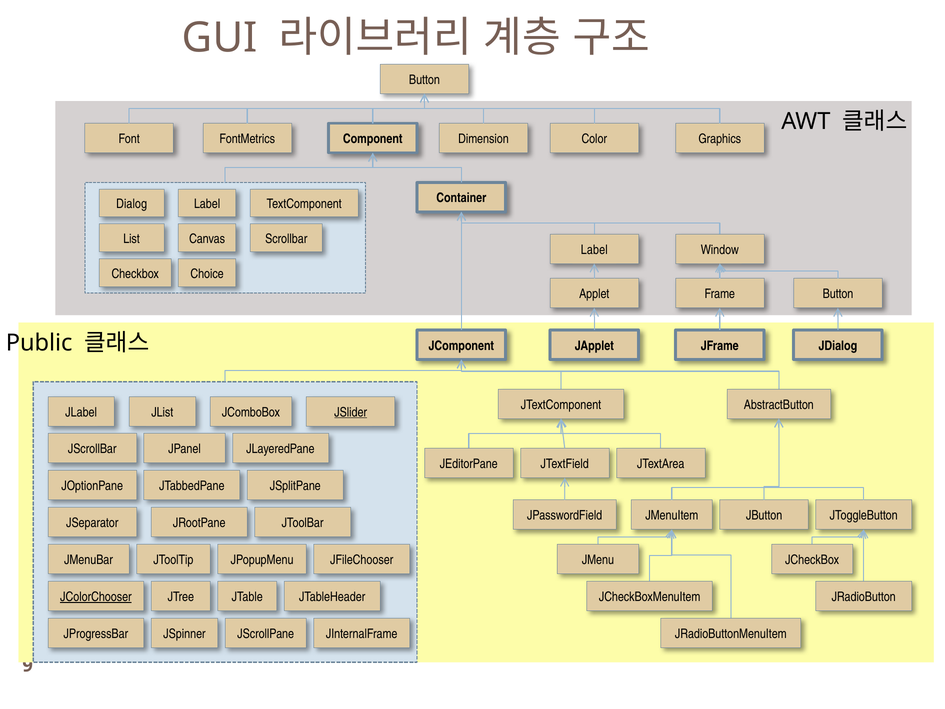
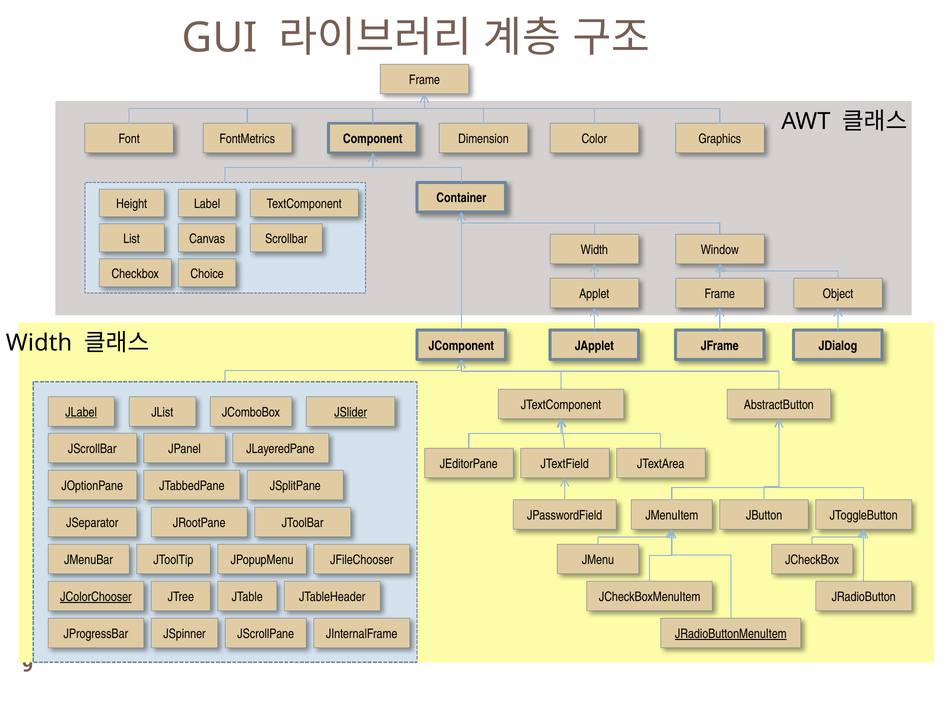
Button at (424, 80): Button -> Frame
Dialog: Dialog -> Height
Label at (594, 250): Label -> Width
Frame Button: Button -> Object
Public at (39, 343): Public -> Width
JLabel underline: none -> present
JRadioButtonMenuItem underline: none -> present
